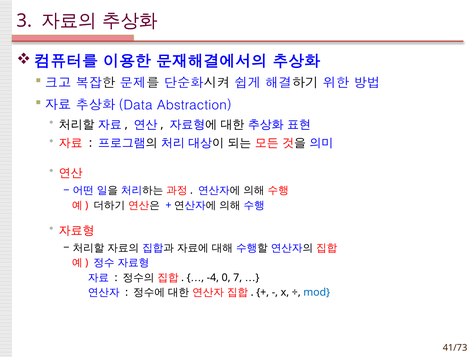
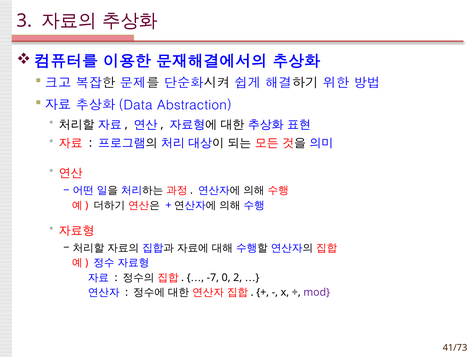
-4: -4 -> -7
7: 7 -> 2
mod colour: blue -> purple
